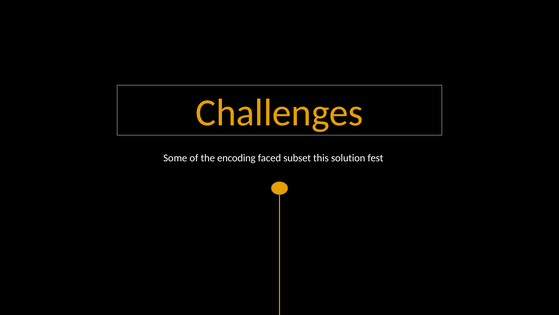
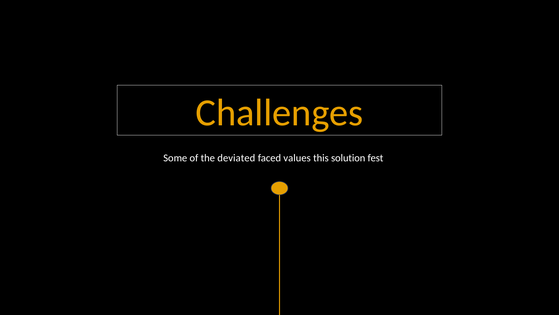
encoding: encoding -> deviated
subset: subset -> values
